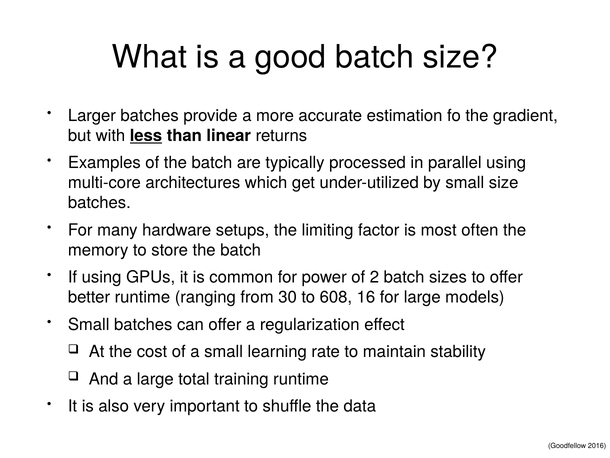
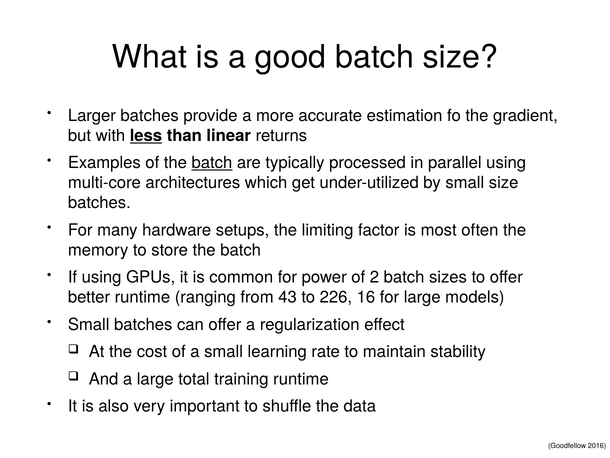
batch at (212, 163) underline: none -> present
30: 30 -> 43
608: 608 -> 226
